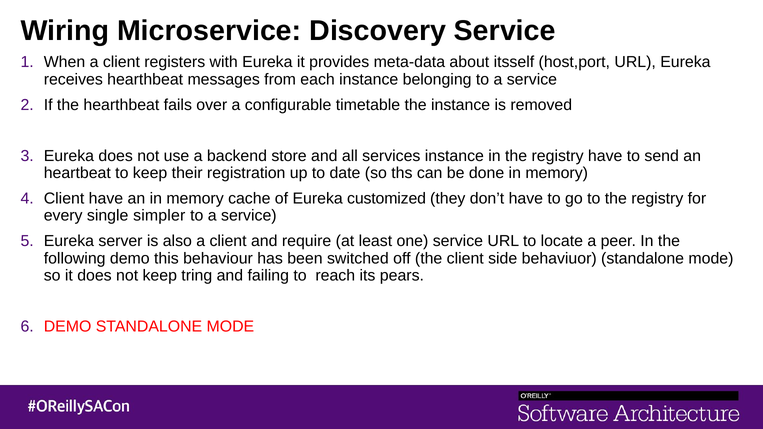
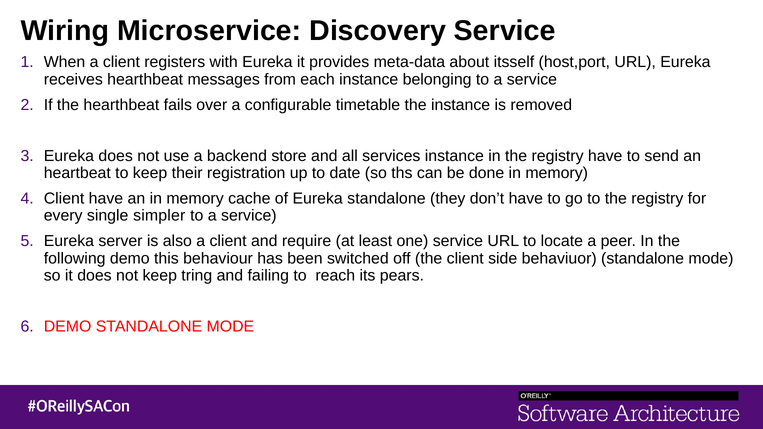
Eureka customized: customized -> standalone
